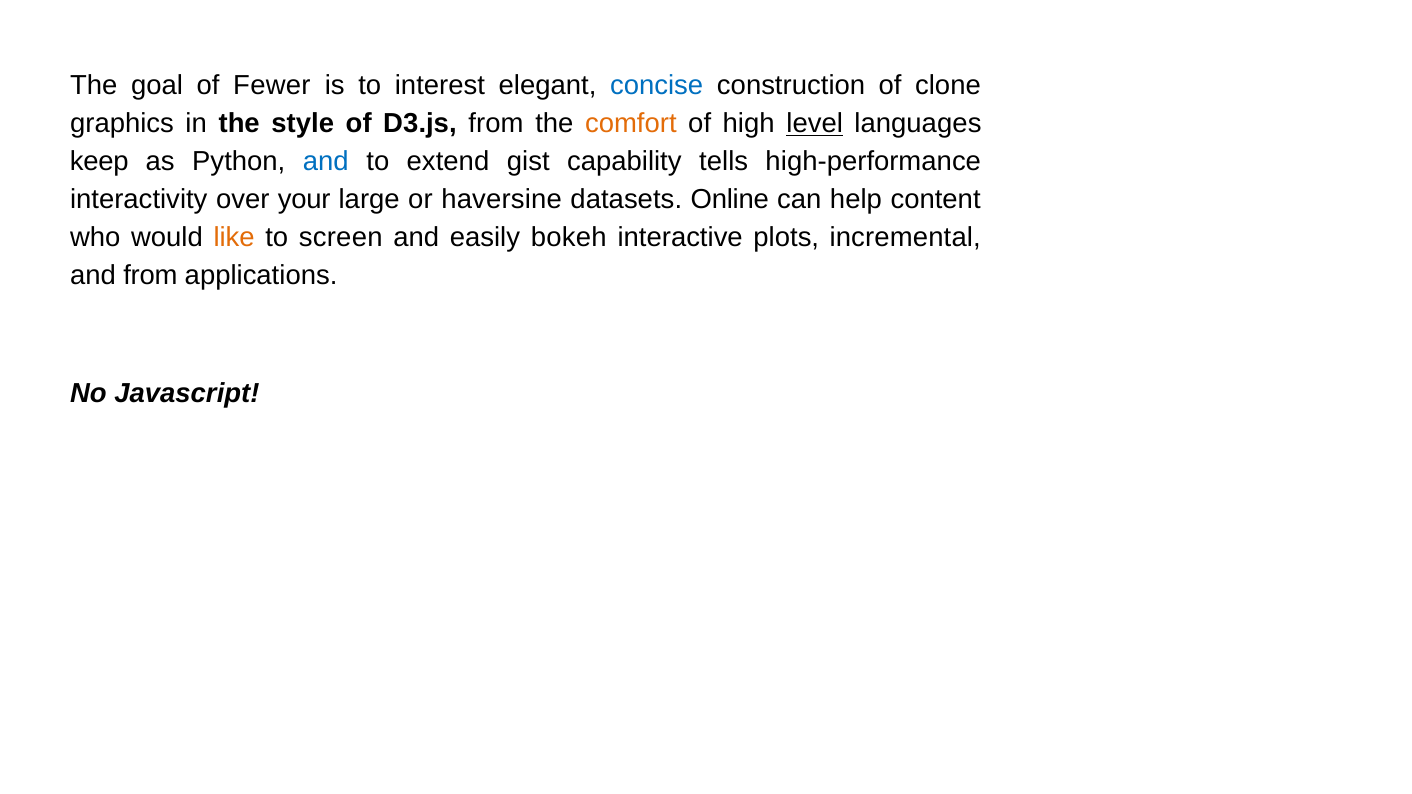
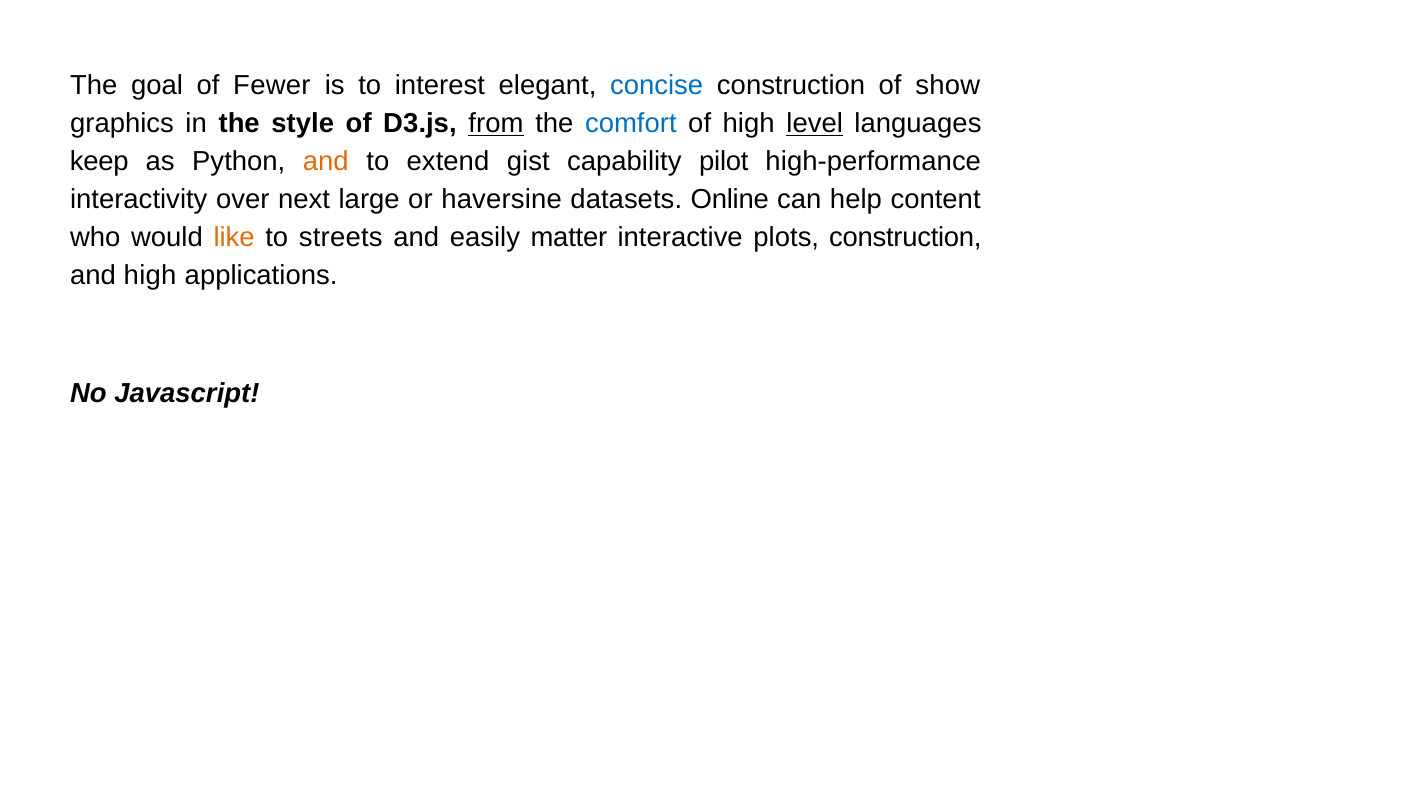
clone: clone -> show
from at (496, 124) underline: none -> present
comfort colour: orange -> blue
and at (326, 162) colour: blue -> orange
tells: tells -> pilot
your: your -> next
screen: screen -> streets
bokeh: bokeh -> matter
plots incremental: incremental -> construction
and from: from -> high
